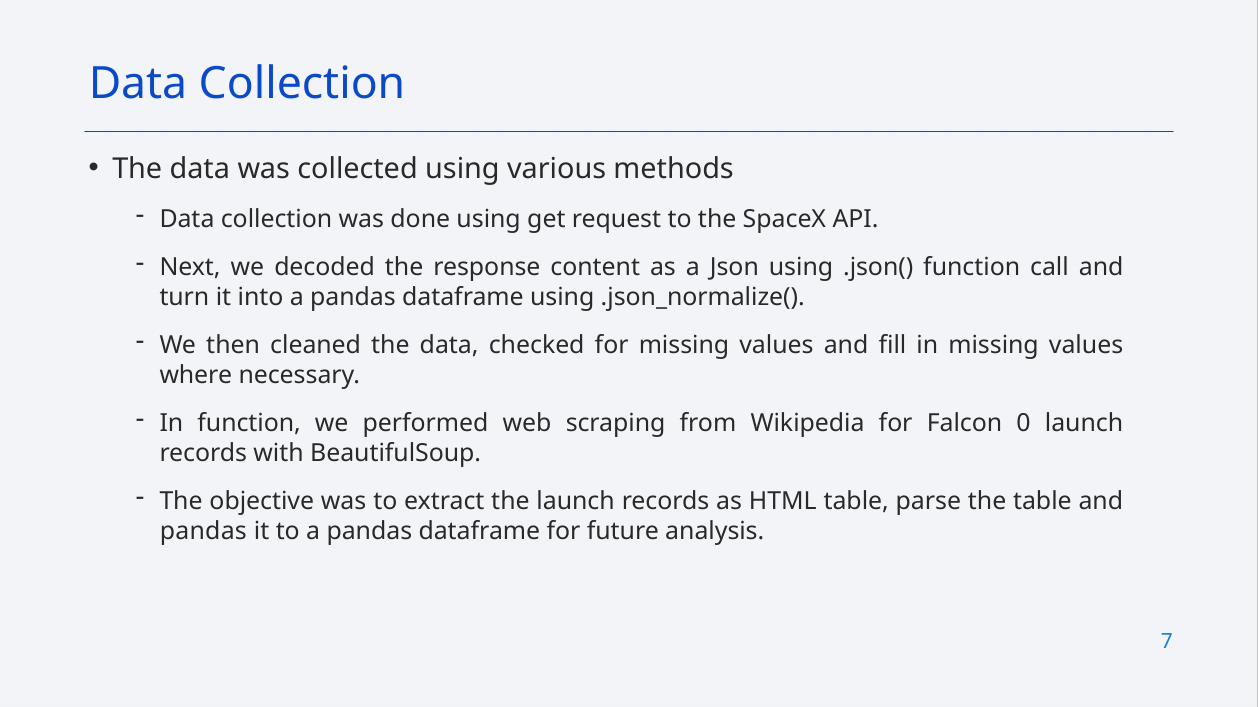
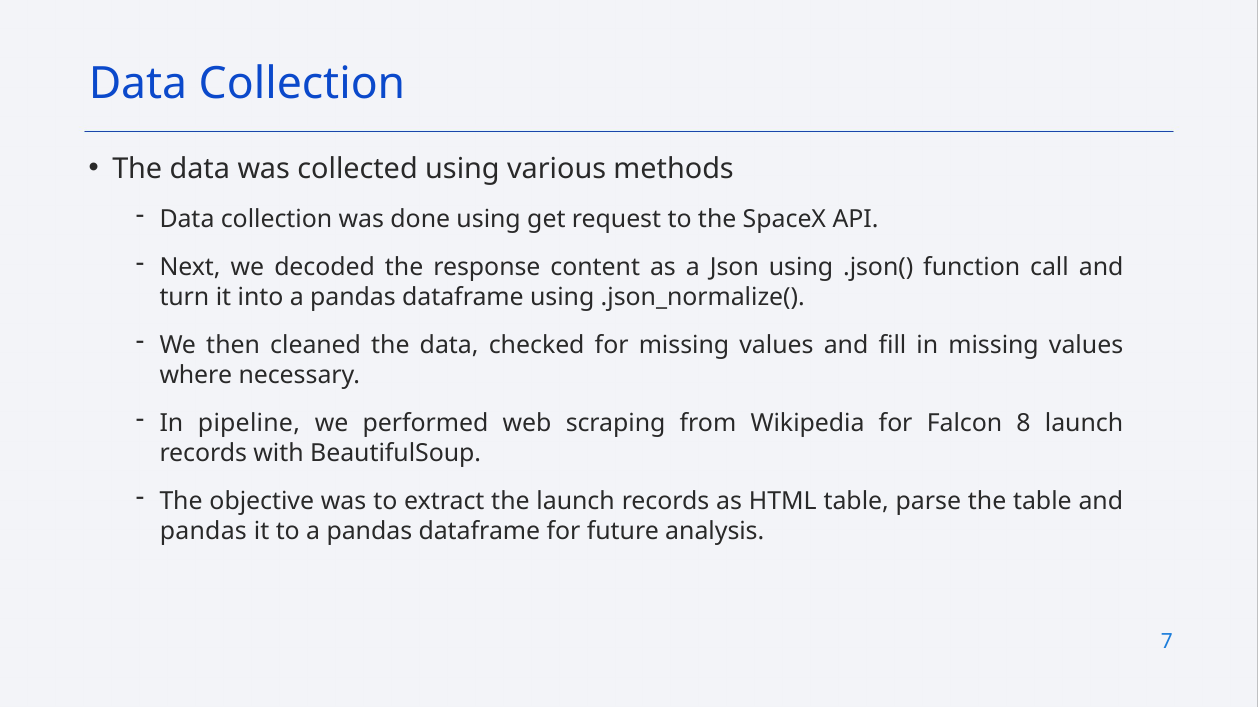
In function: function -> pipeline
0: 0 -> 8
